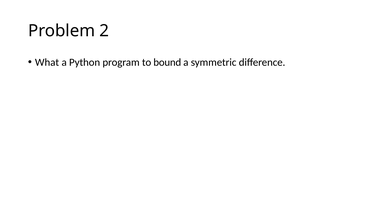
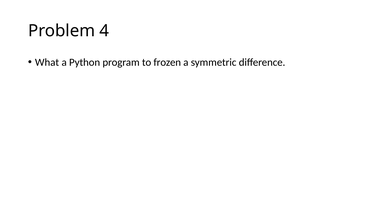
2: 2 -> 4
bound: bound -> frozen
